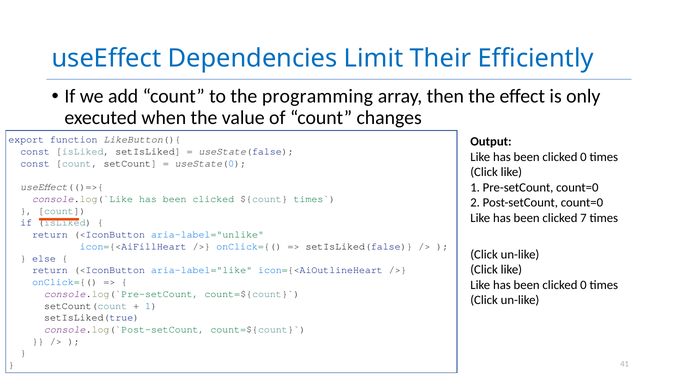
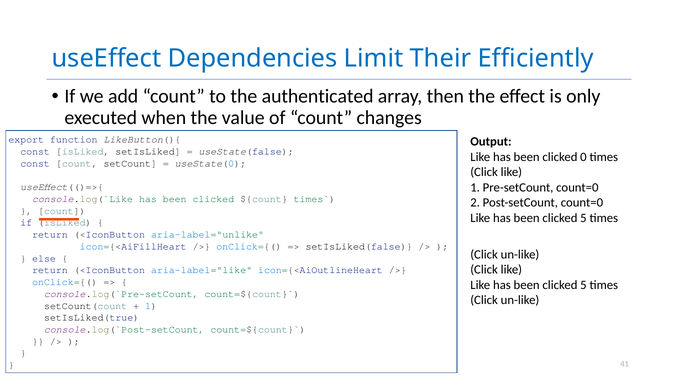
programming: programming -> authenticated
7 at (583, 218): 7 -> 5
0 at (583, 285): 0 -> 5
